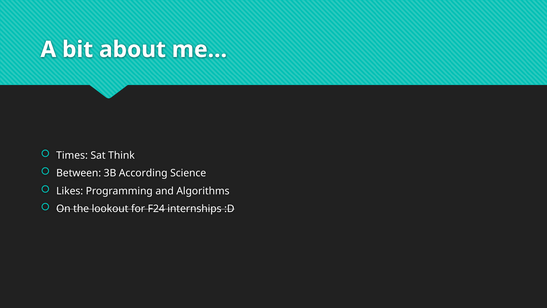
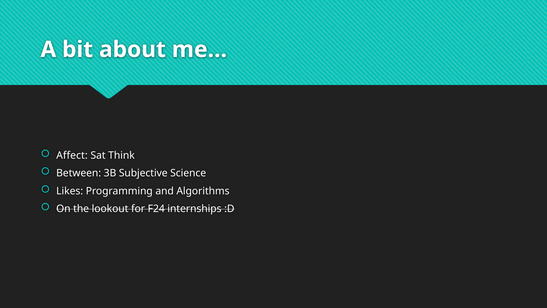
Times: Times -> Affect
According: According -> Subjective
